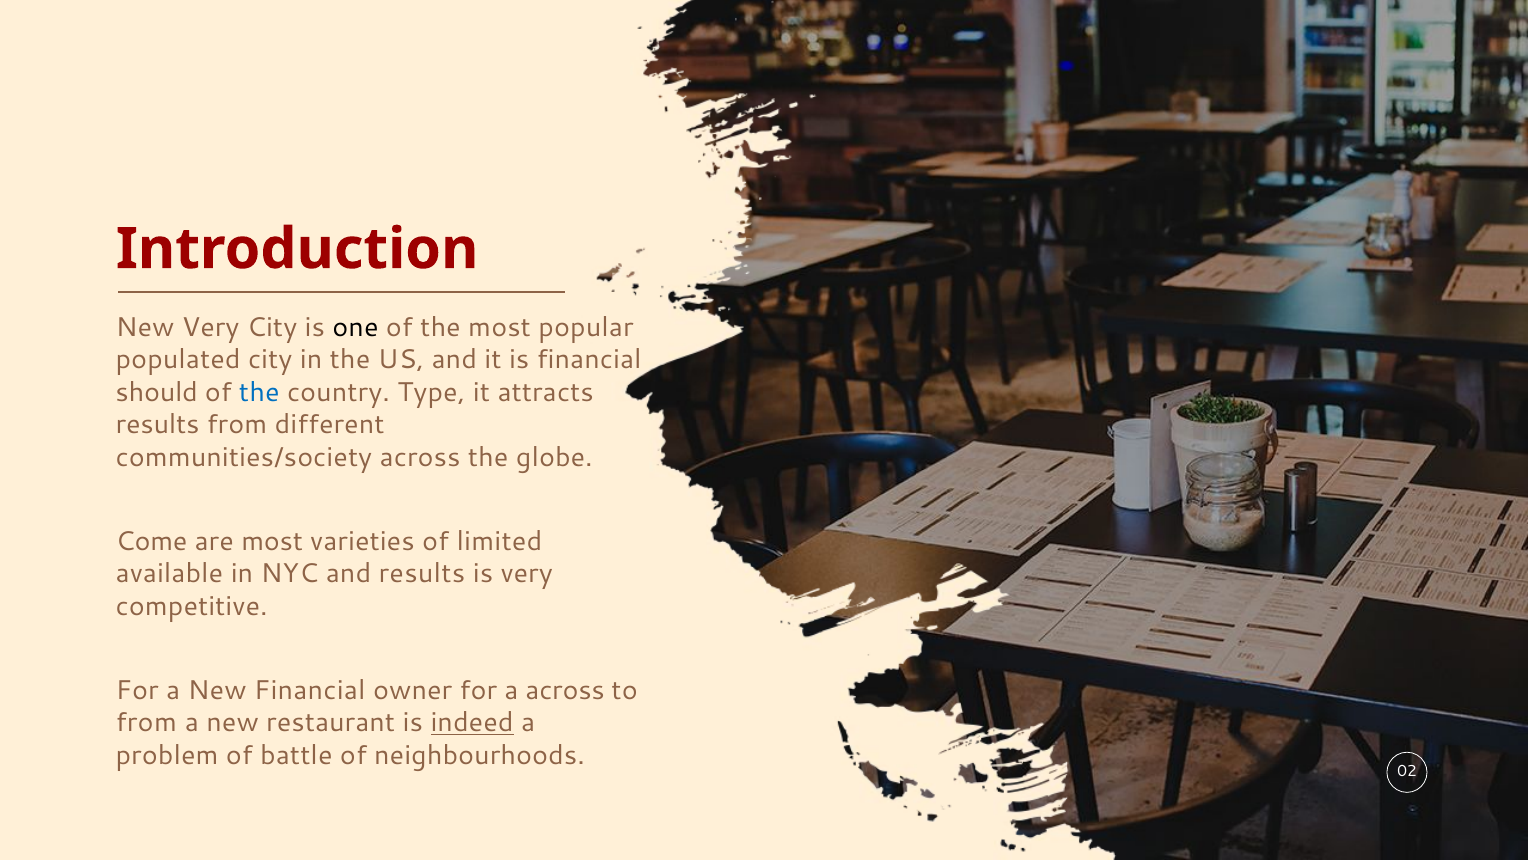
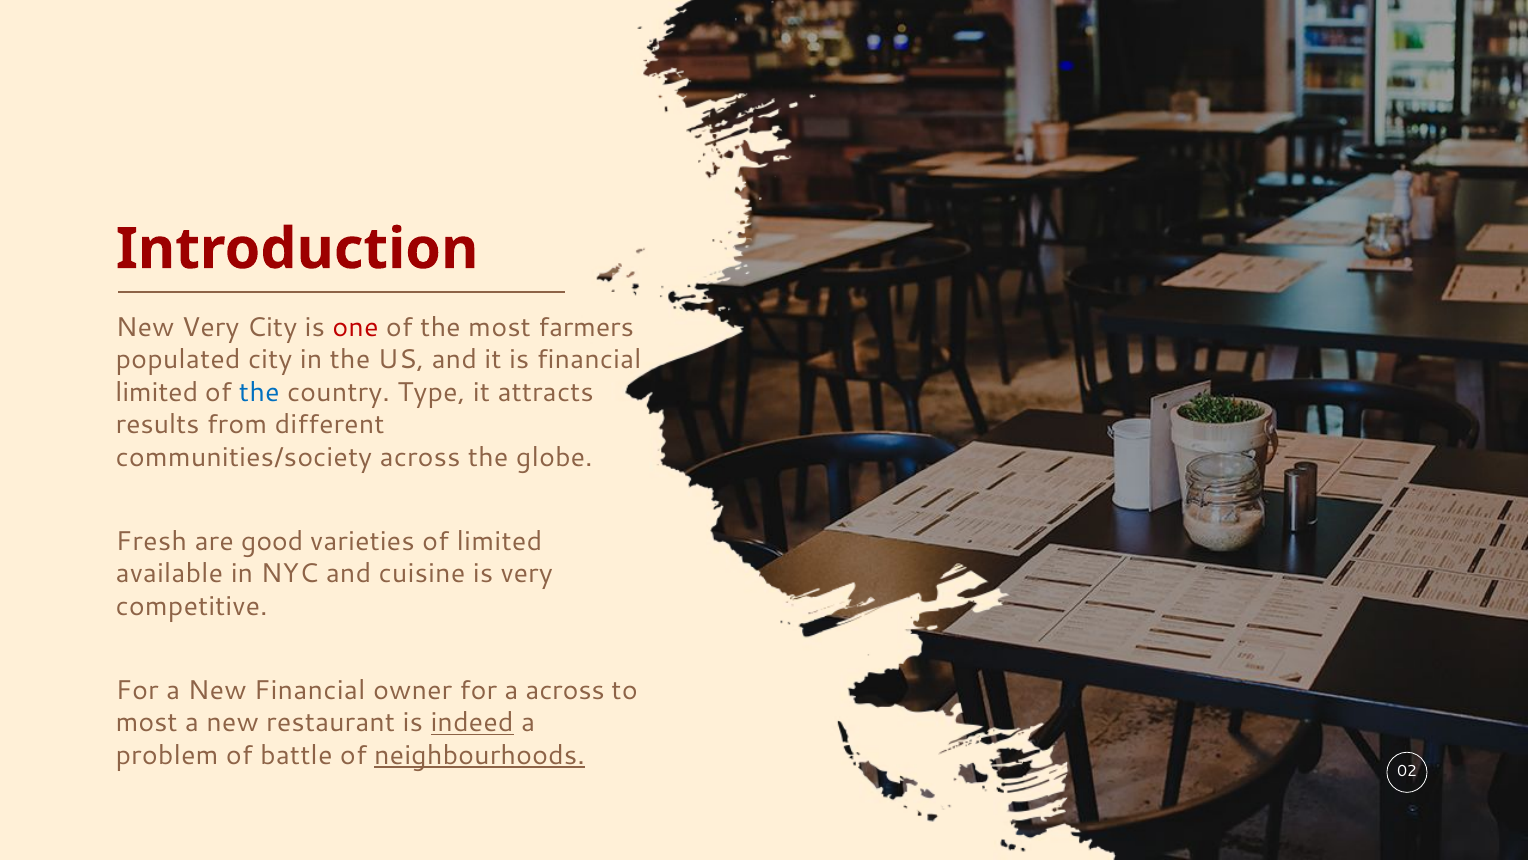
one colour: black -> red
popular: popular -> farmers
should at (157, 392): should -> limited
Come: Come -> Fresh
are most: most -> good
and results: results -> cuisine
from at (146, 723): from -> most
neighbourhoods underline: none -> present
